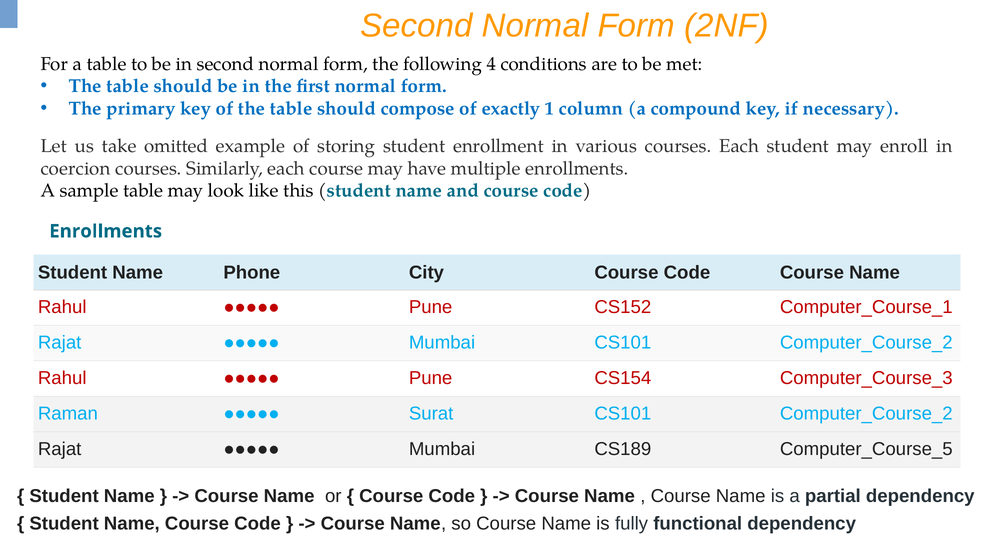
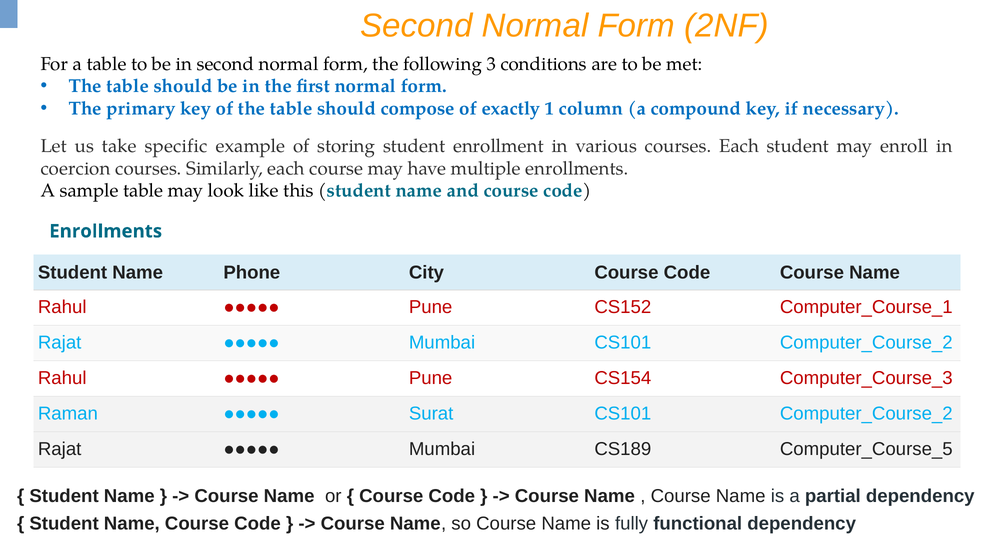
4: 4 -> 3
omitted: omitted -> specific
